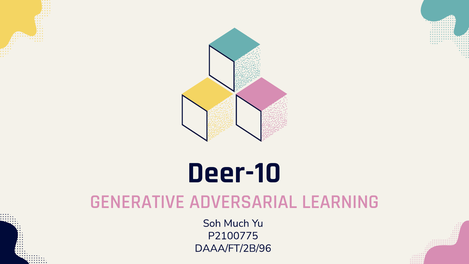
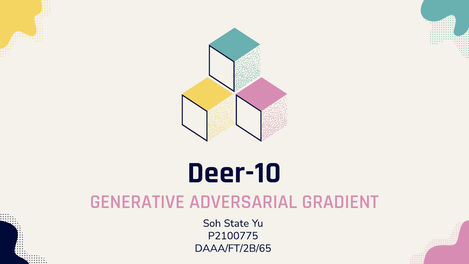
LEARNING: LEARNING -> GRADIENT
Much: Much -> State
DAAA/FT/2B/96: DAAA/FT/2B/96 -> DAAA/FT/2B/65
